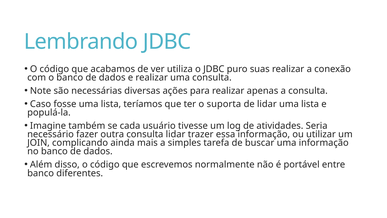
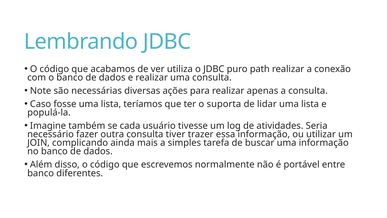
suas: suas -> path
consulta lidar: lidar -> tiver
